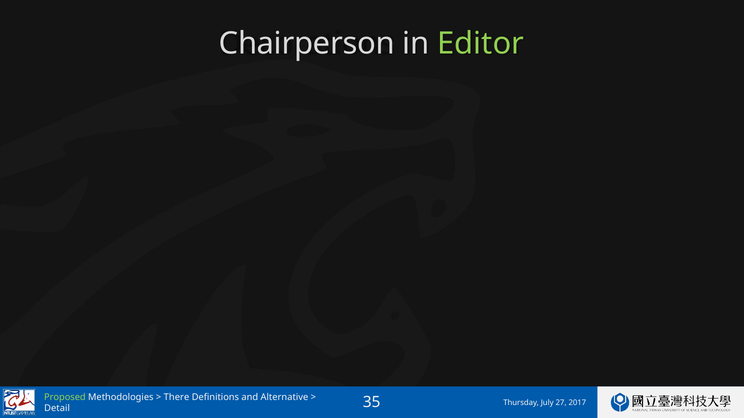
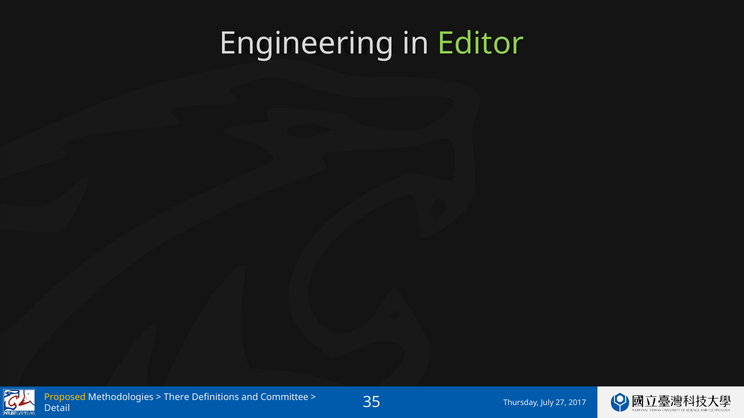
Chairperson: Chairperson -> Engineering
Proposed colour: light green -> yellow
Alternative: Alternative -> Committee
